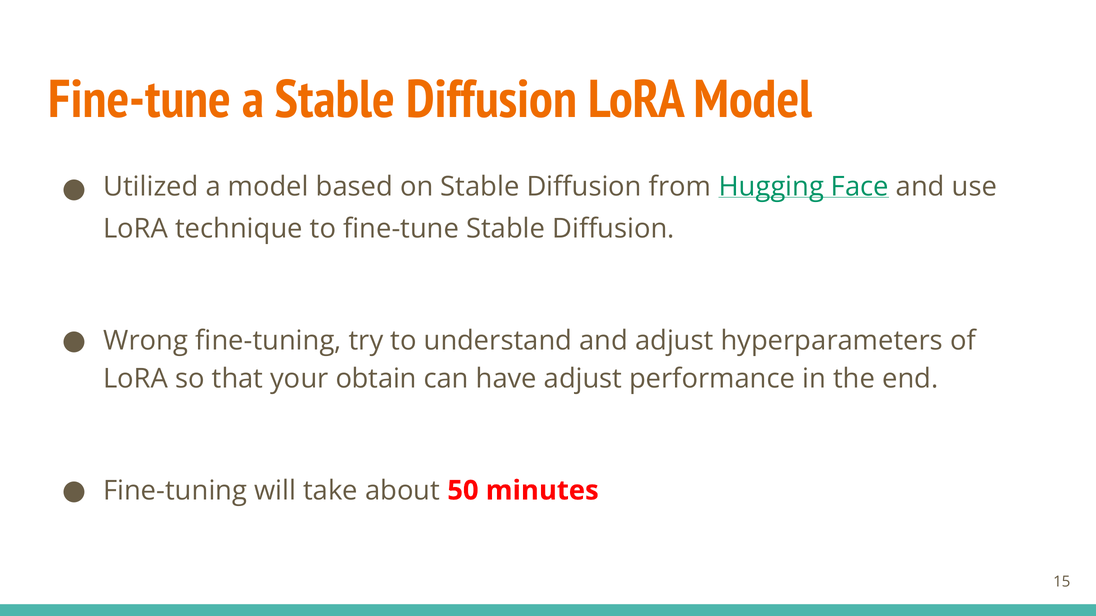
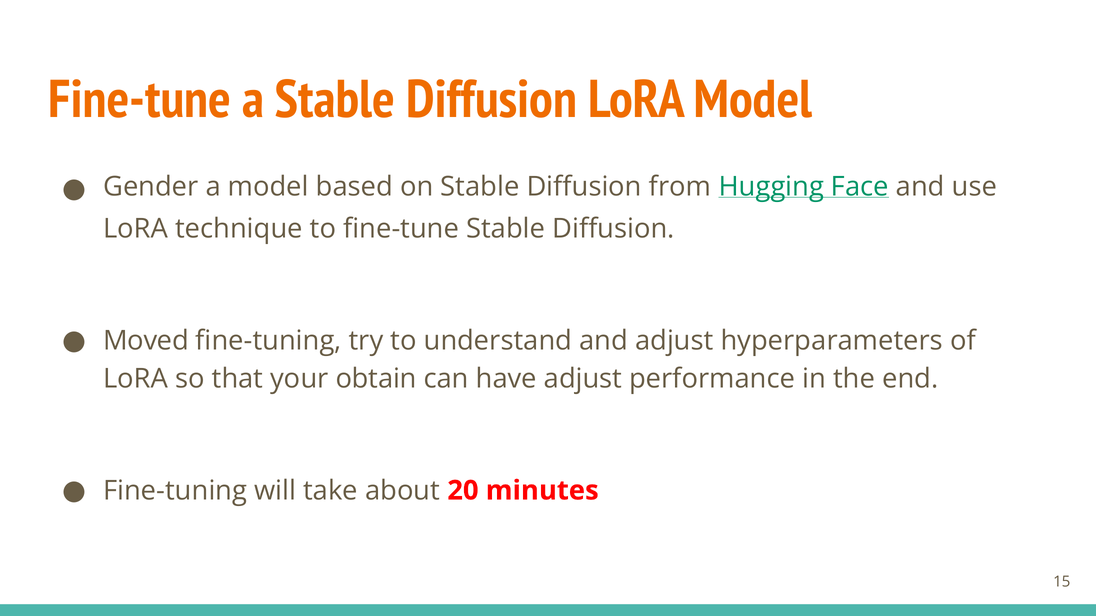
Utilized: Utilized -> Gender
Wrong: Wrong -> Moved
50: 50 -> 20
